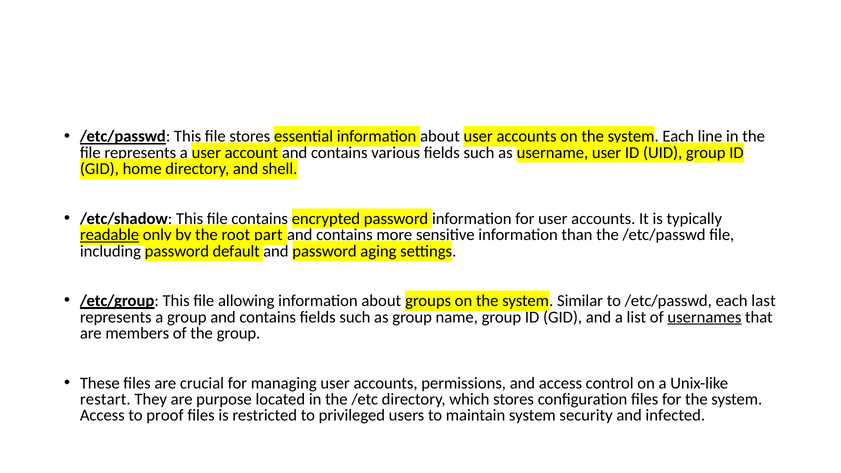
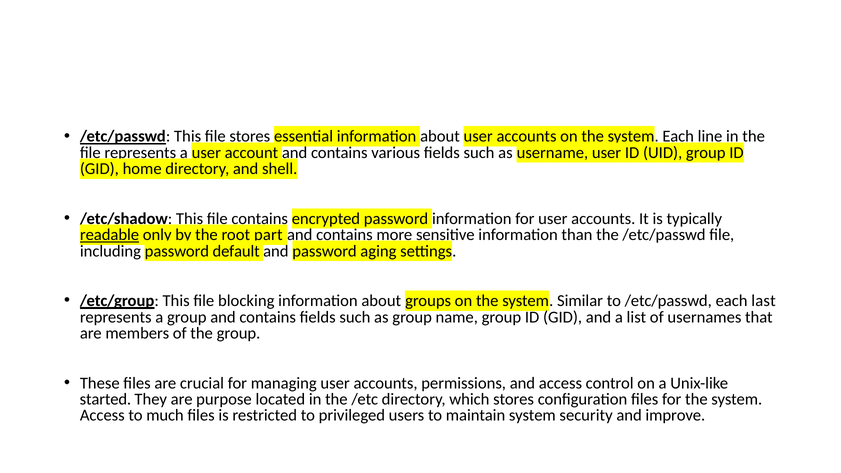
allowing: allowing -> blocking
usernames underline: present -> none
restart: restart -> started
proof: proof -> much
infected: infected -> improve
